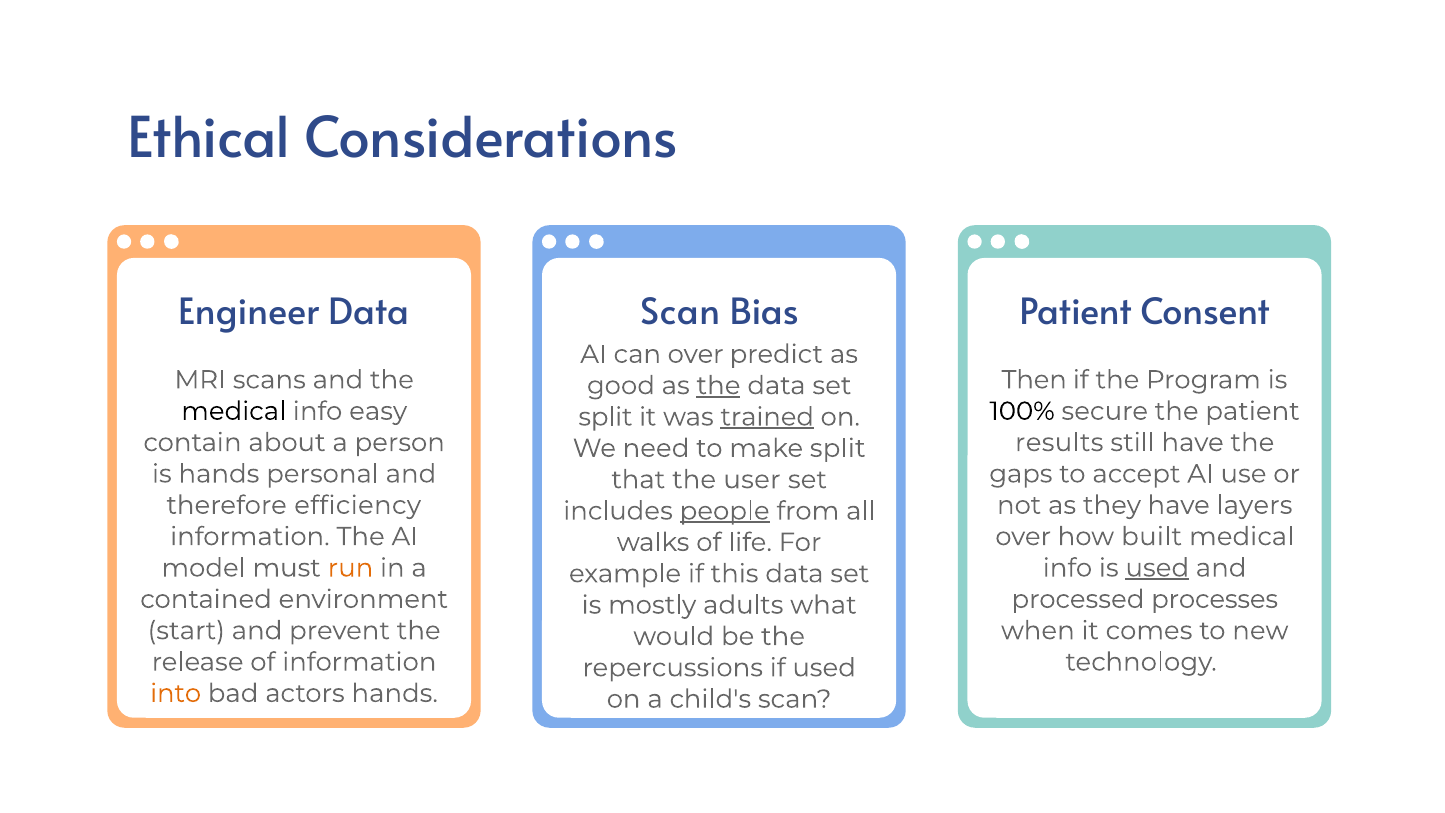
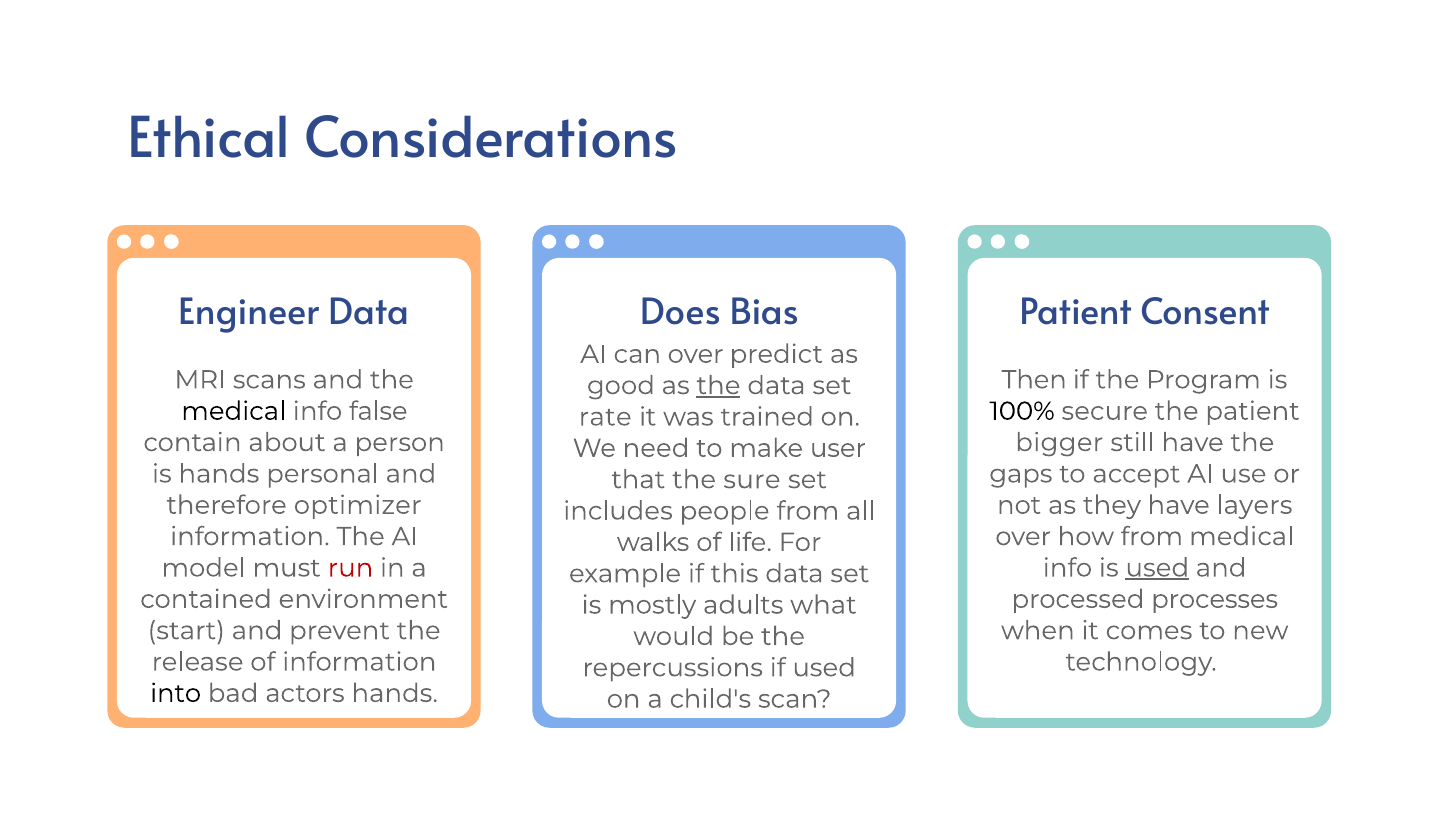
Scan at (680, 313): Scan -> Does
easy: easy -> false
split at (605, 417): split -> rate
trained underline: present -> none
results: results -> bigger
make split: split -> user
user: user -> sure
efficiency: efficiency -> optimizer
people underline: present -> none
how built: built -> from
run colour: orange -> red
into colour: orange -> black
